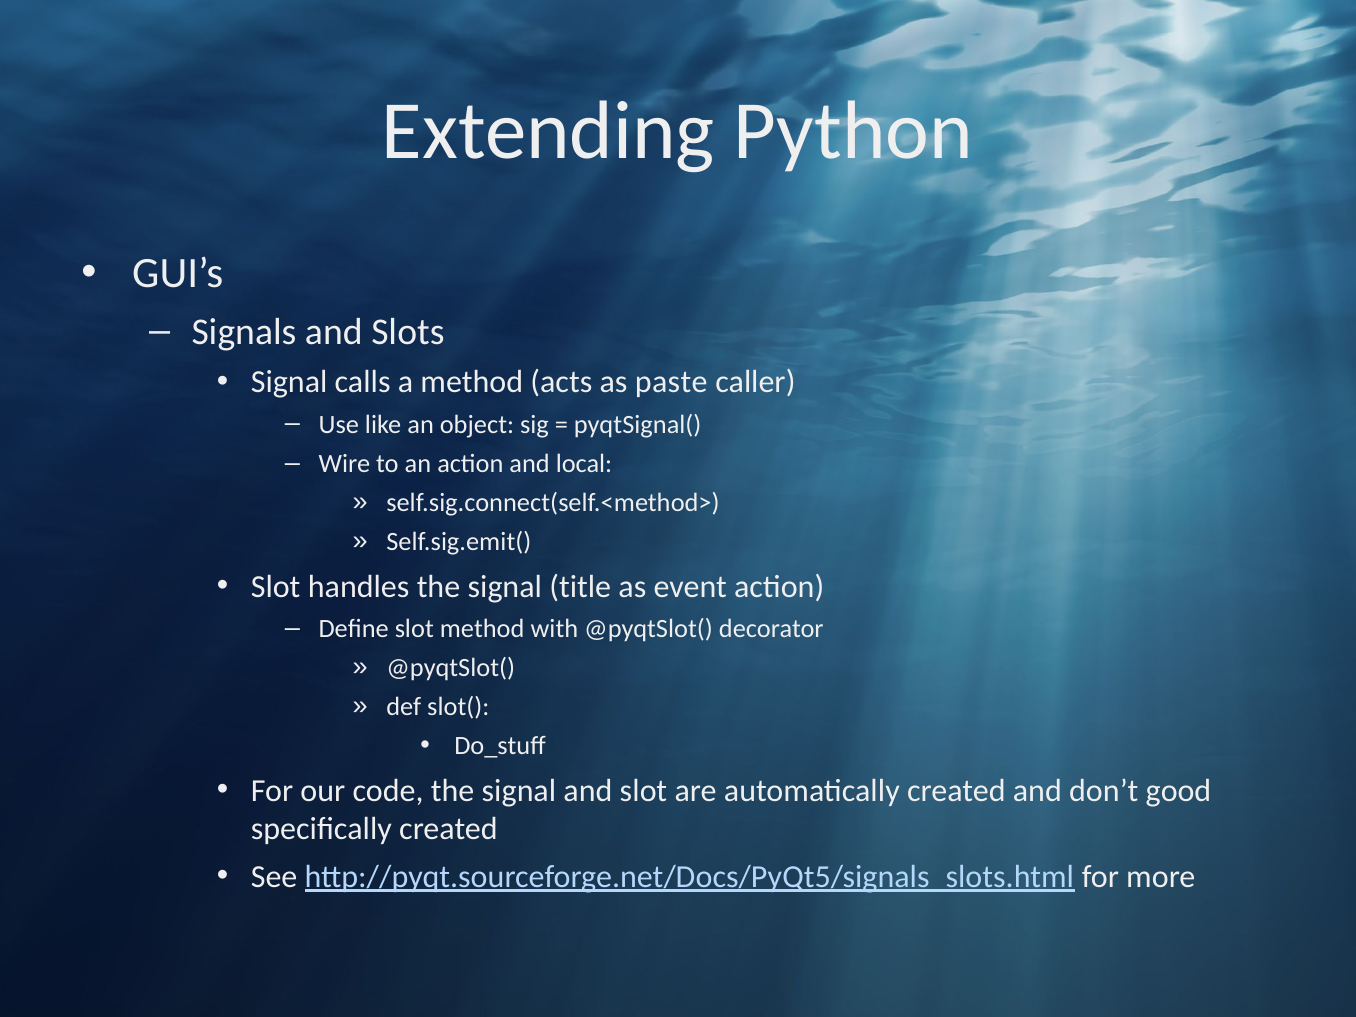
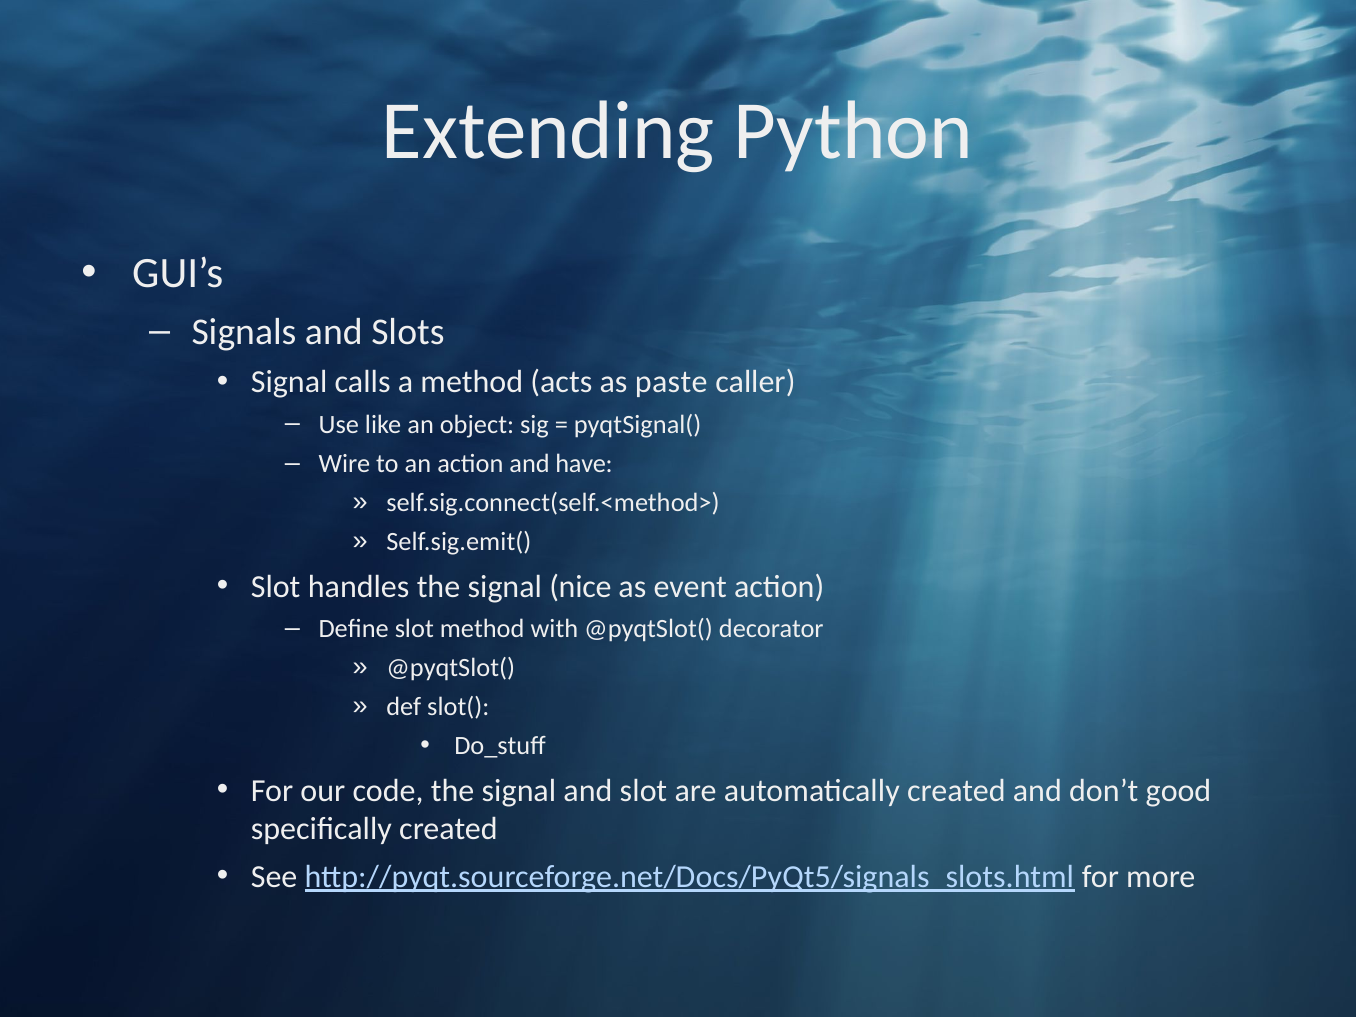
local: local -> have
title: title -> nice
